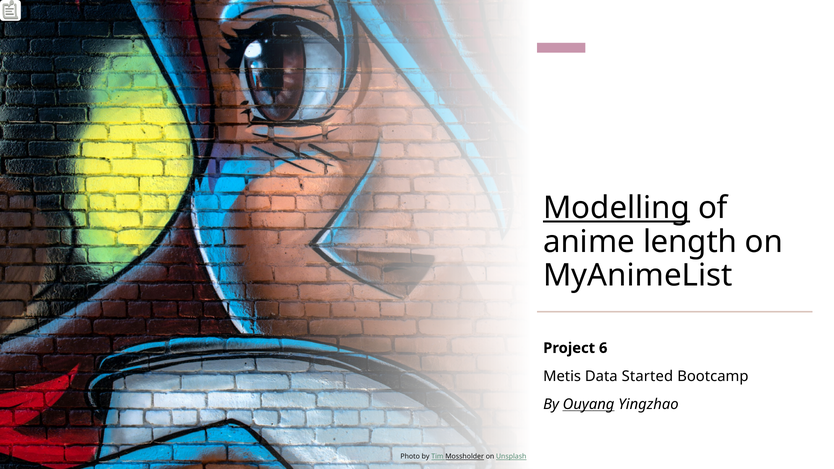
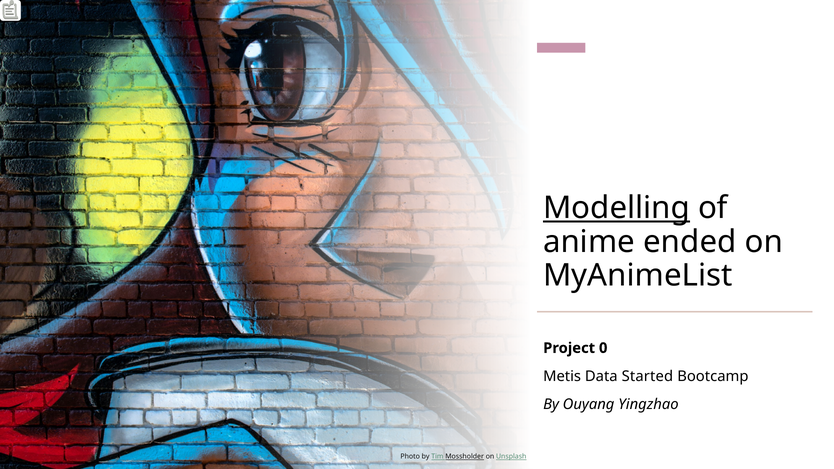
length: length -> ended
6: 6 -> 0
Ouyang underline: present -> none
